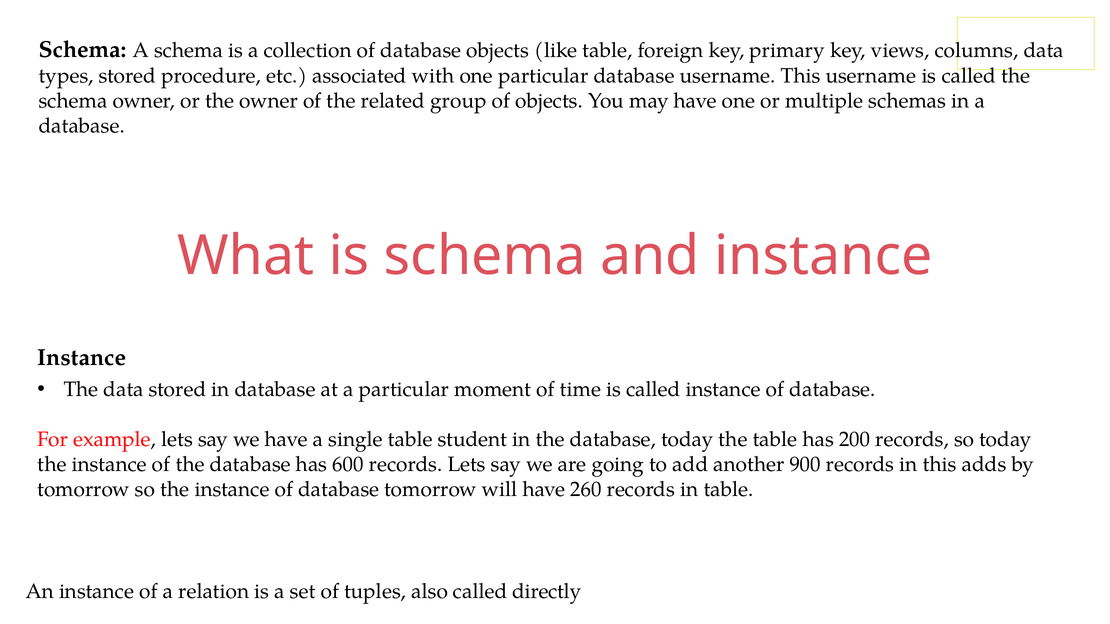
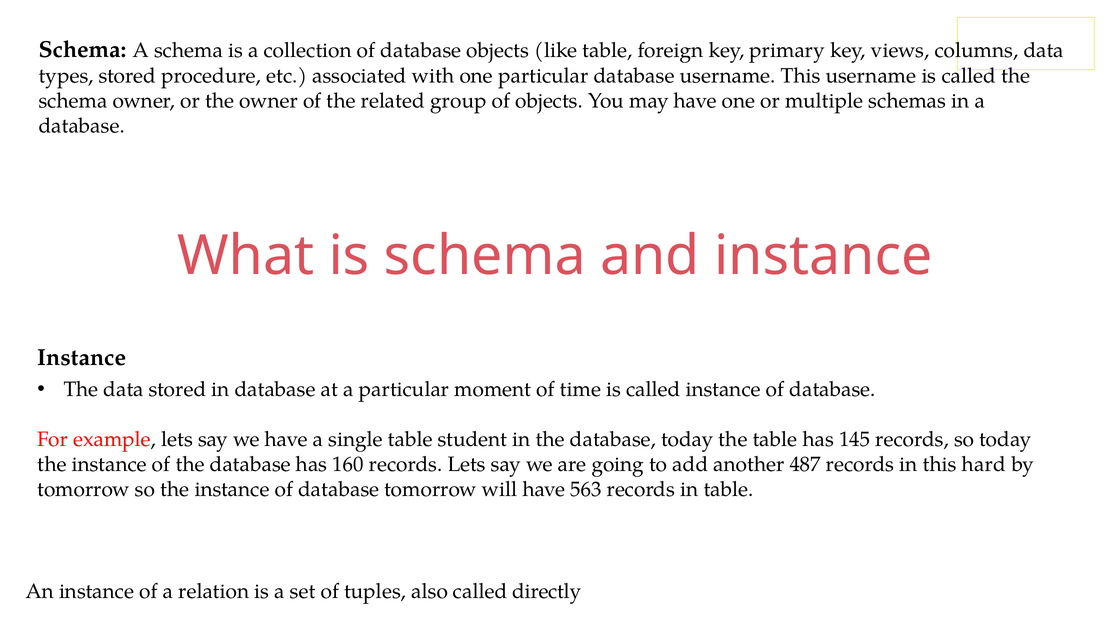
200: 200 -> 145
600: 600 -> 160
900: 900 -> 487
adds: adds -> hard
260: 260 -> 563
